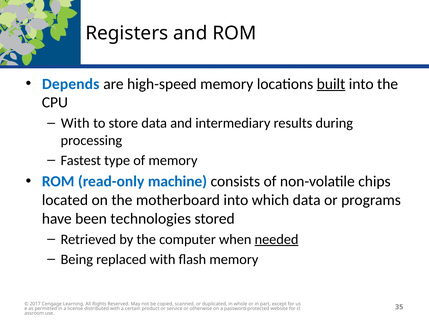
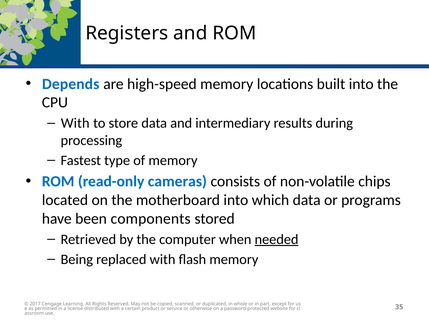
built underline: present -> none
machine: machine -> cameras
technologies: technologies -> components
